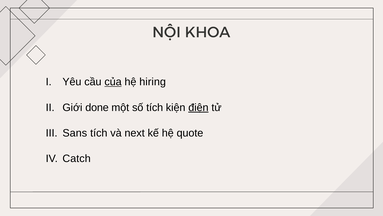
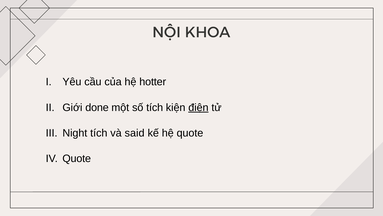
của underline: present -> none
hiring: hiring -> hotter
Sans: Sans -> Night
next: next -> said
Catch at (77, 158): Catch -> Quote
